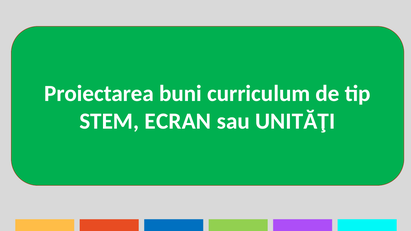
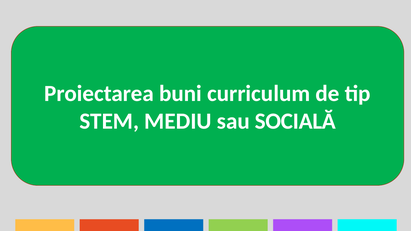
ECRAN: ECRAN -> MEDIU
UNITĂŢI: UNITĂŢI -> SOCIALĂ
